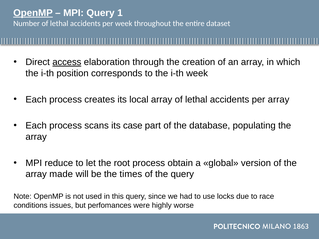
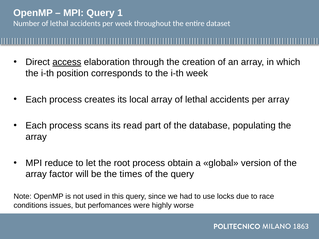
OpenMP at (33, 13) underline: present -> none
case: case -> read
made: made -> factor
